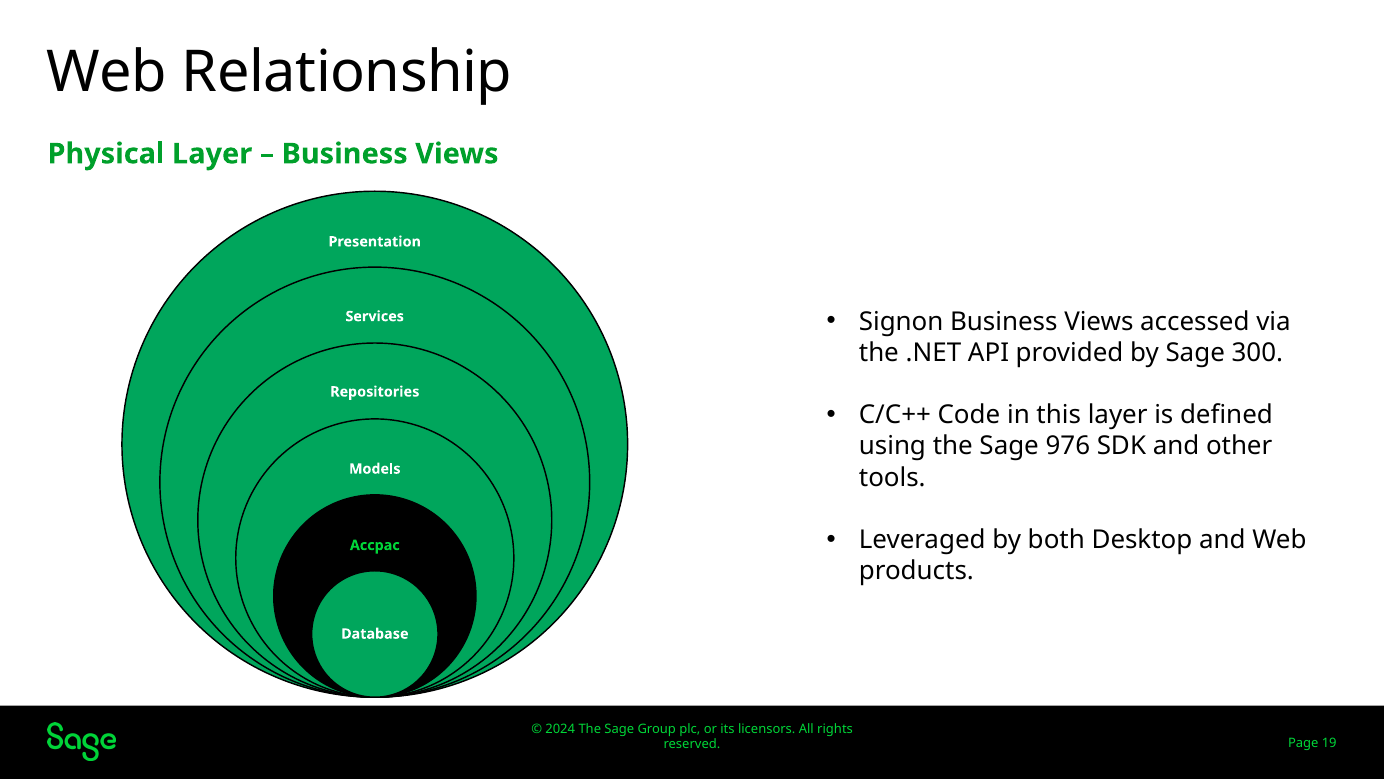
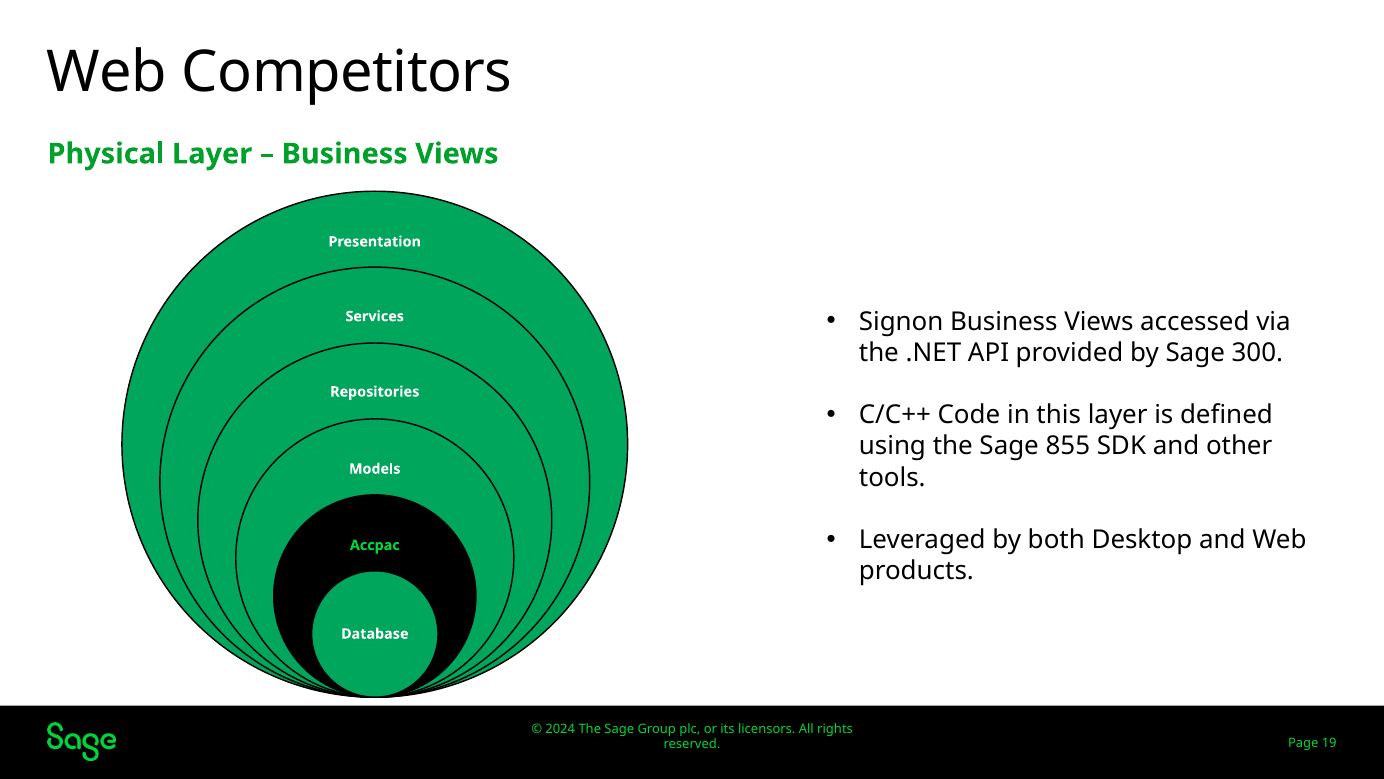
Relationship: Relationship -> Competitors
976: 976 -> 855
